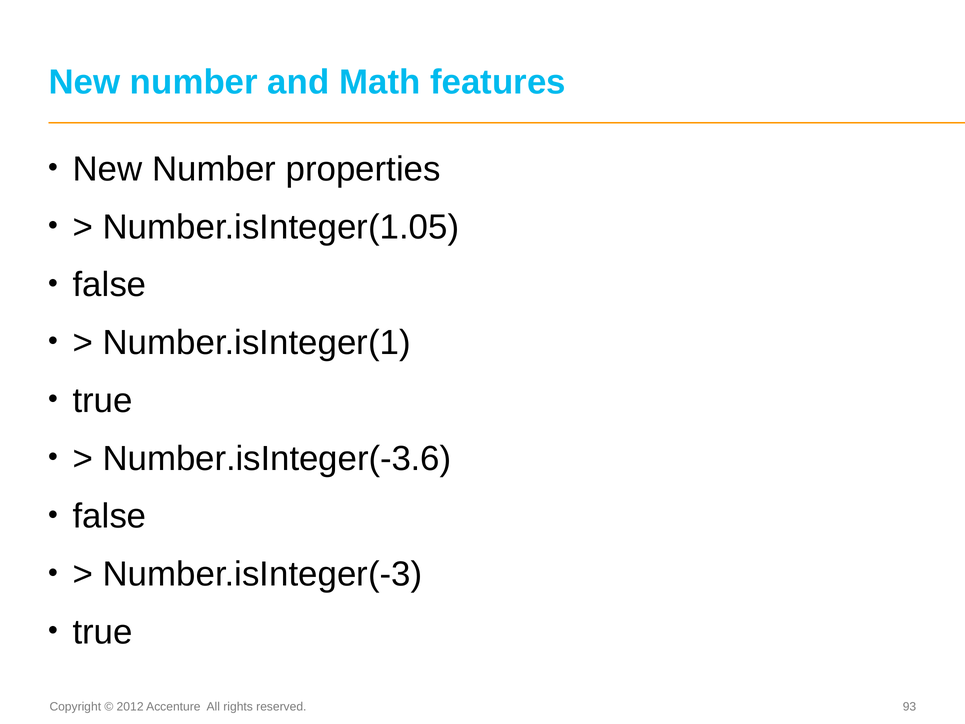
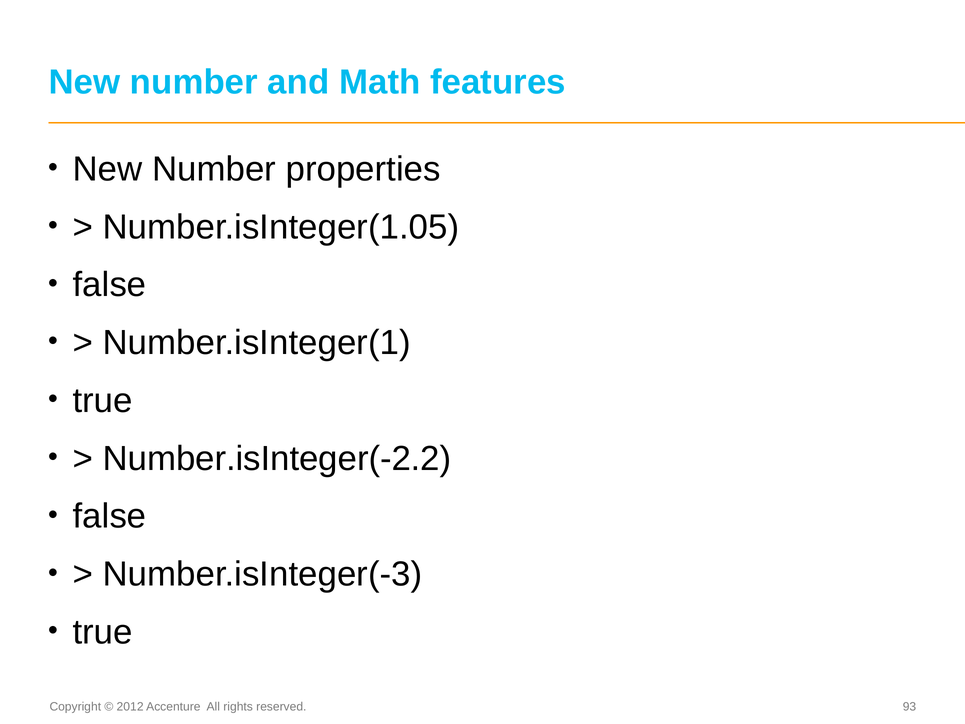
Number.isInteger(-3.6: Number.isInteger(-3.6 -> Number.isInteger(-2.2
